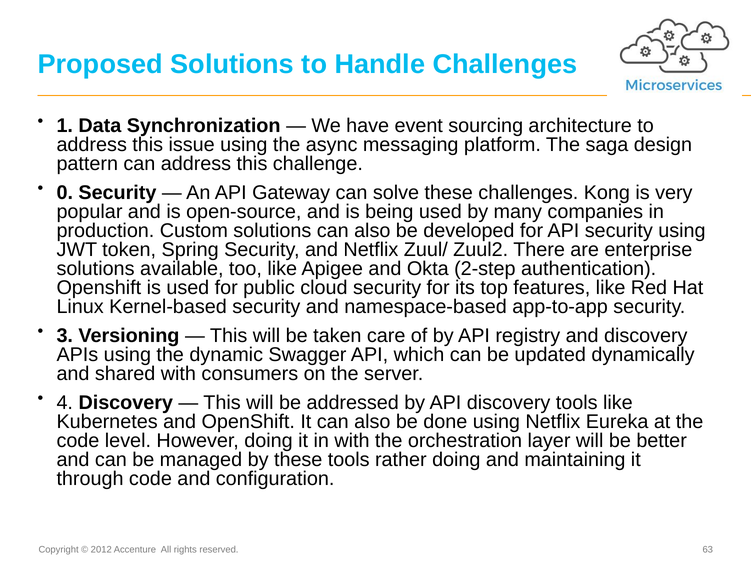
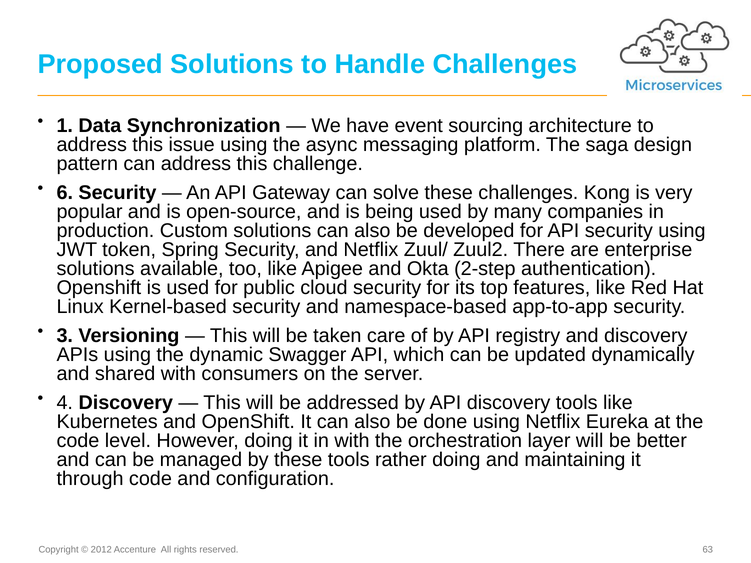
0: 0 -> 6
